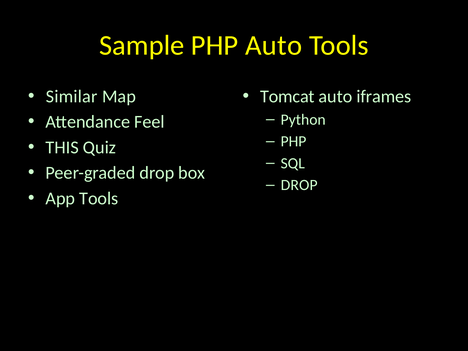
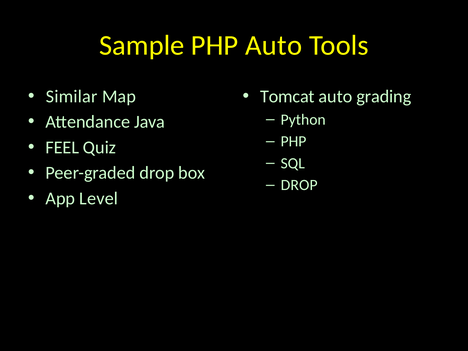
iframes: iframes -> grading
Feel: Feel -> Java
THIS: THIS -> FEEL
App Tools: Tools -> Level
